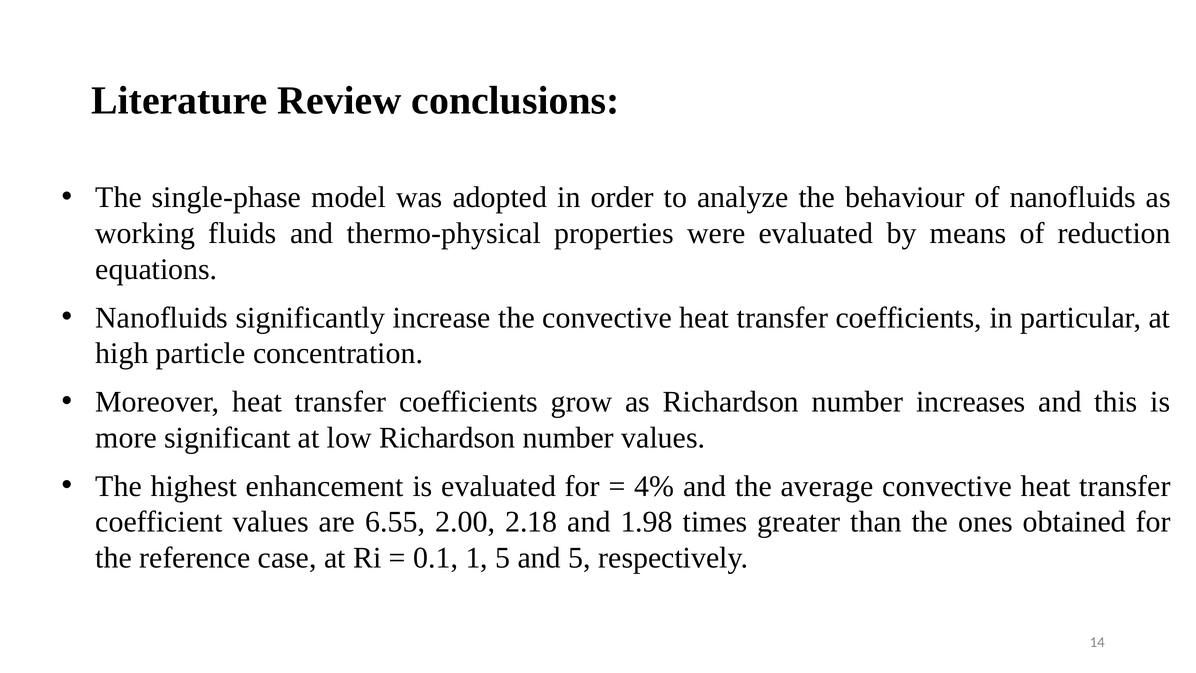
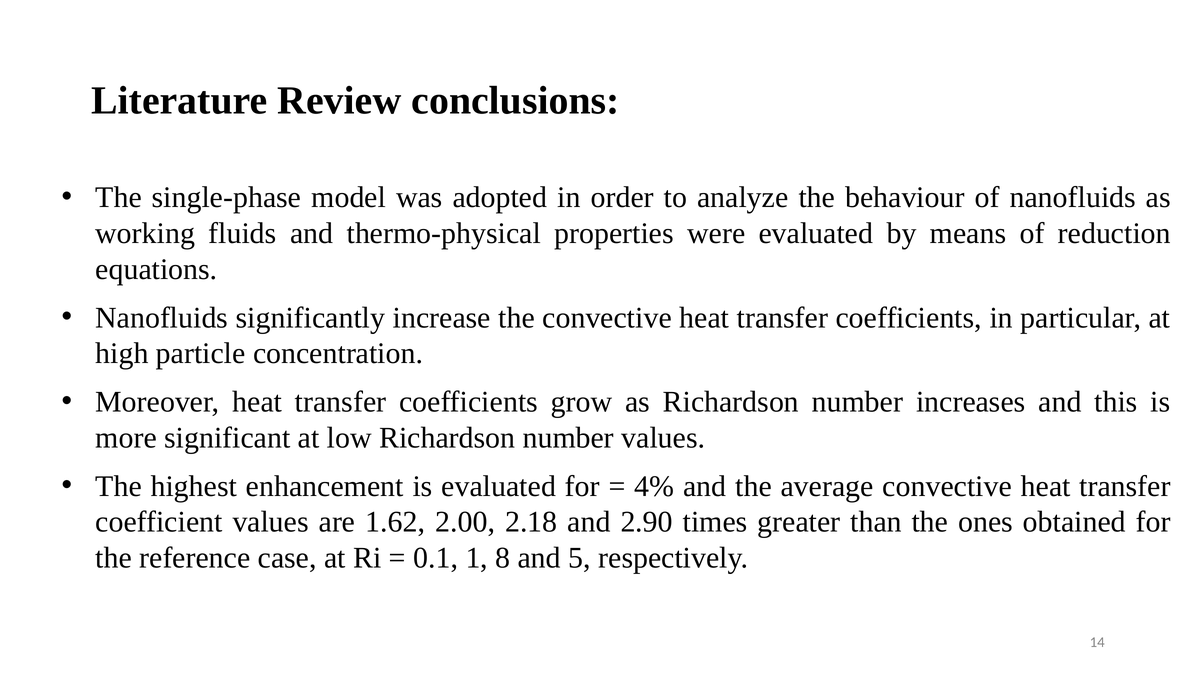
6.55: 6.55 -> 1.62
1.98: 1.98 -> 2.90
1 5: 5 -> 8
